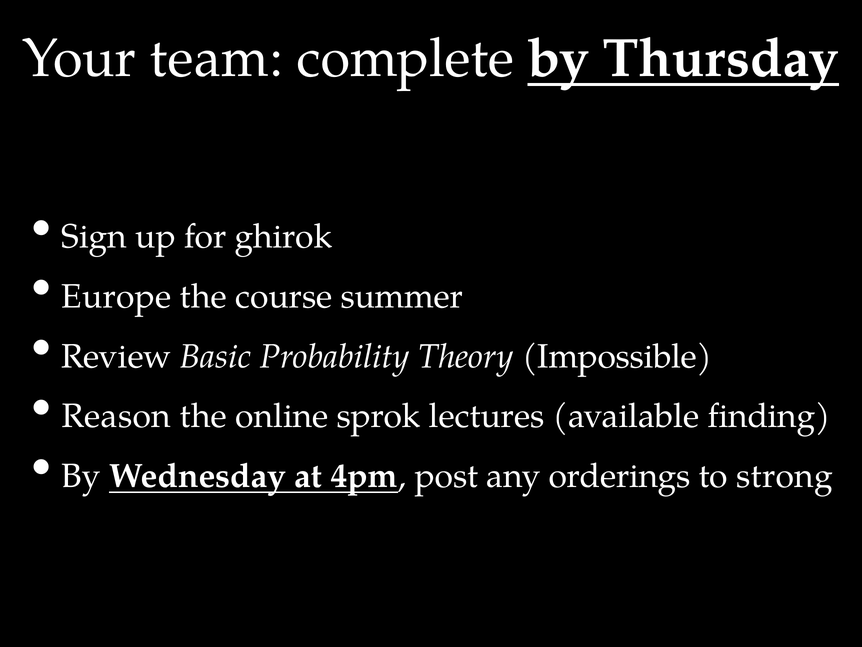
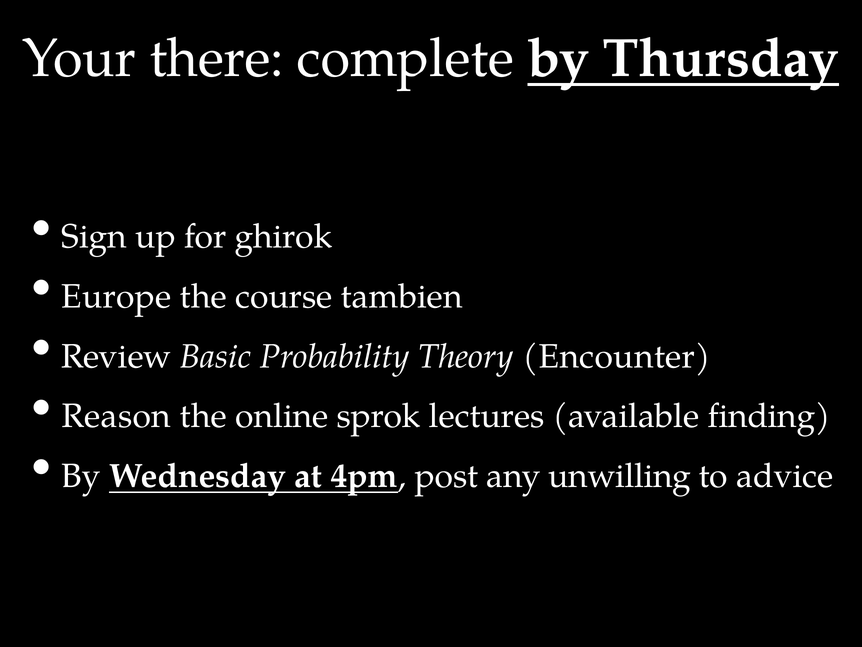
team: team -> there
summer: summer -> tambien
Impossible: Impossible -> Encounter
orderings: orderings -> unwilling
strong: strong -> advice
